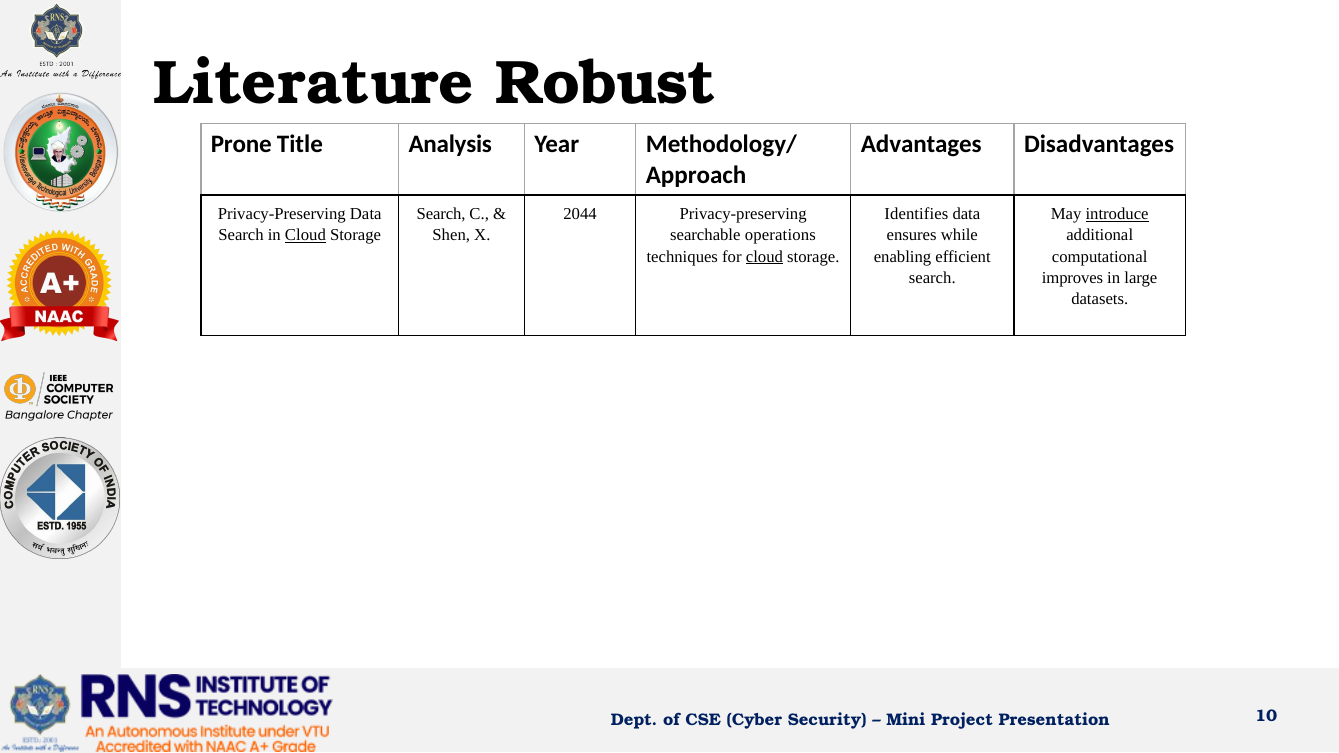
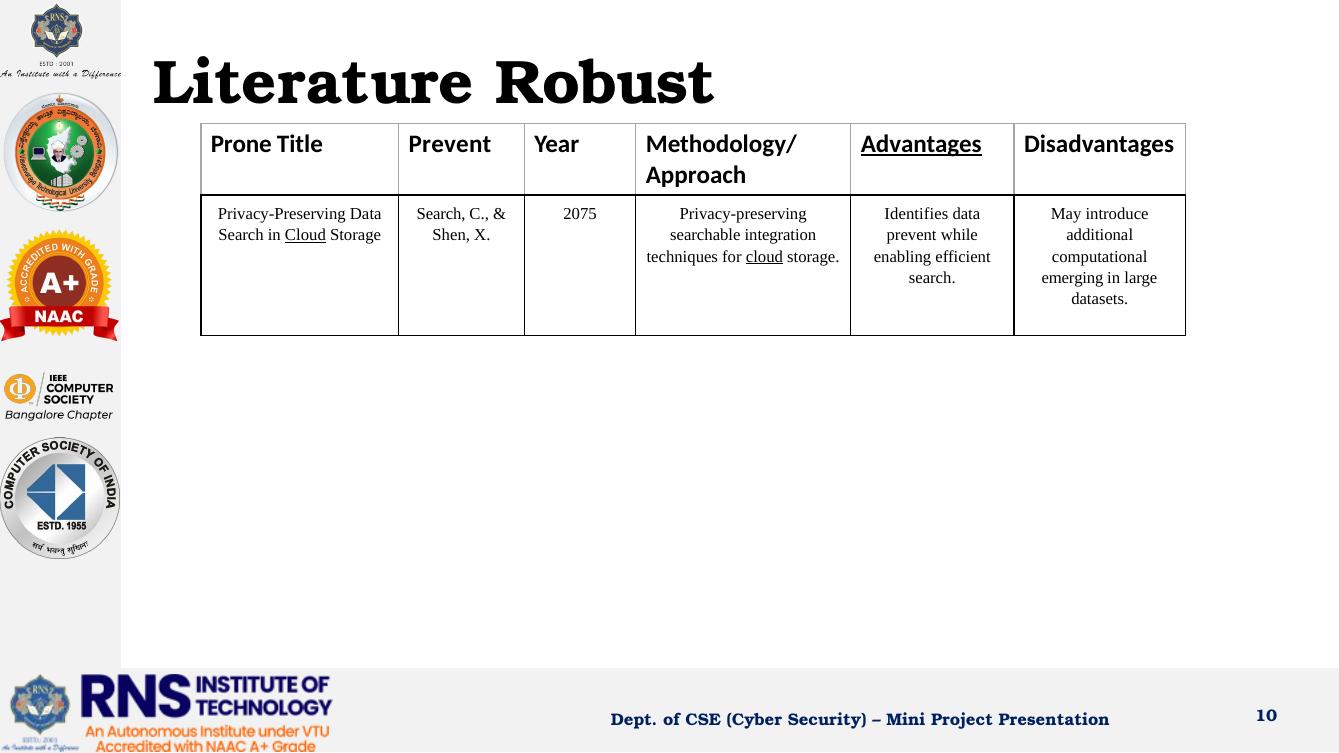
Title Analysis: Analysis -> Prevent
Advantages underline: none -> present
2044: 2044 -> 2075
introduce underline: present -> none
operations: operations -> integration
ensures at (912, 235): ensures -> prevent
improves: improves -> emerging
